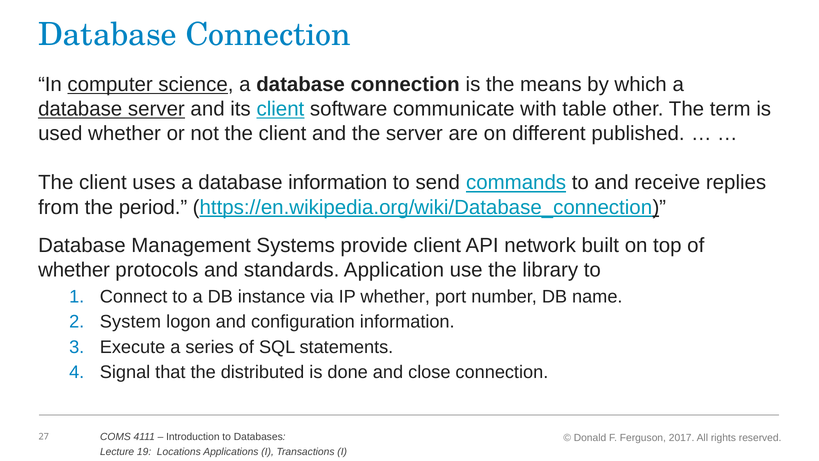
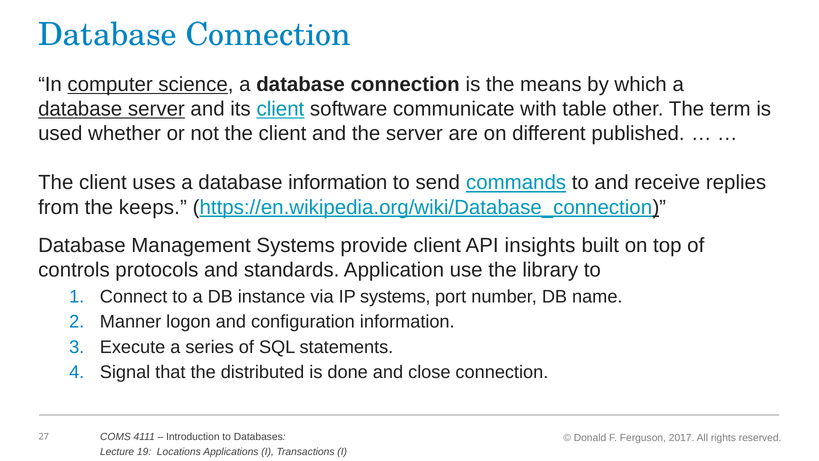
period: period -> keeps
network: network -> insights
whether at (74, 270): whether -> controls
IP whether: whether -> systems
System: System -> Manner
